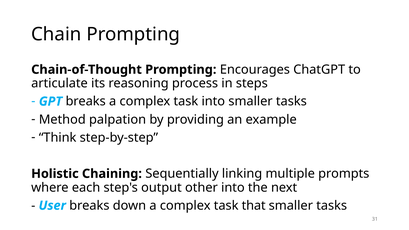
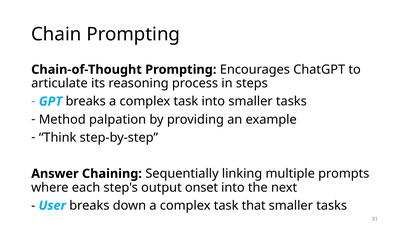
Holistic: Holistic -> Answer
other: other -> onset
